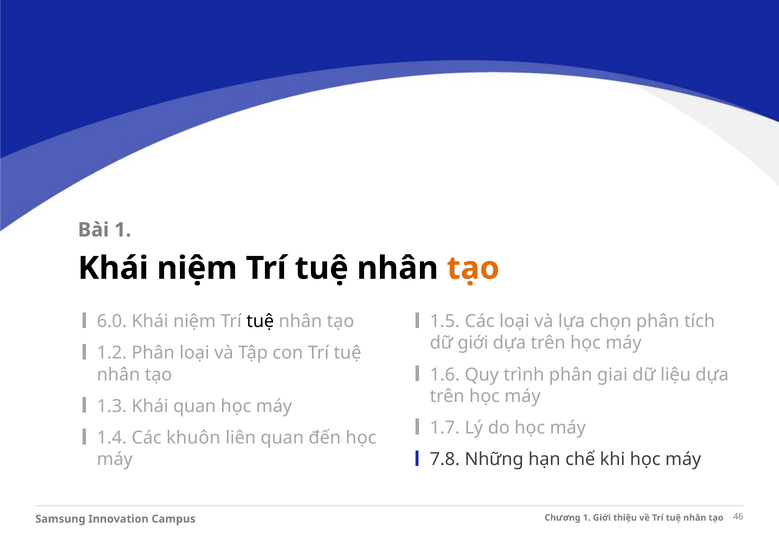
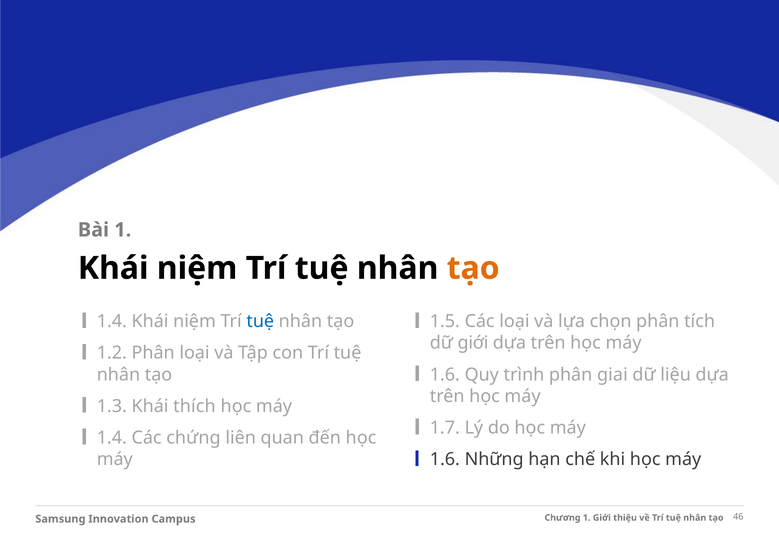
6.0 at (112, 321): 6.0 -> 1.4
tuệ at (260, 321) colour: black -> blue
Khái quan: quan -> thích
khuôn: khuôn -> chứng
7.8 at (445, 459): 7.8 -> 1.6
